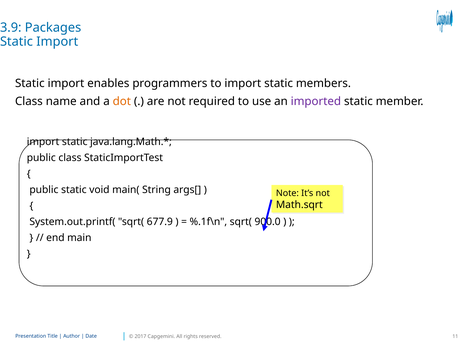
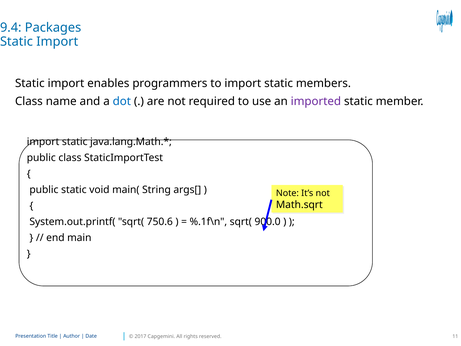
3.9: 3.9 -> 9.4
dot colour: orange -> blue
677.9: 677.9 -> 750.6
